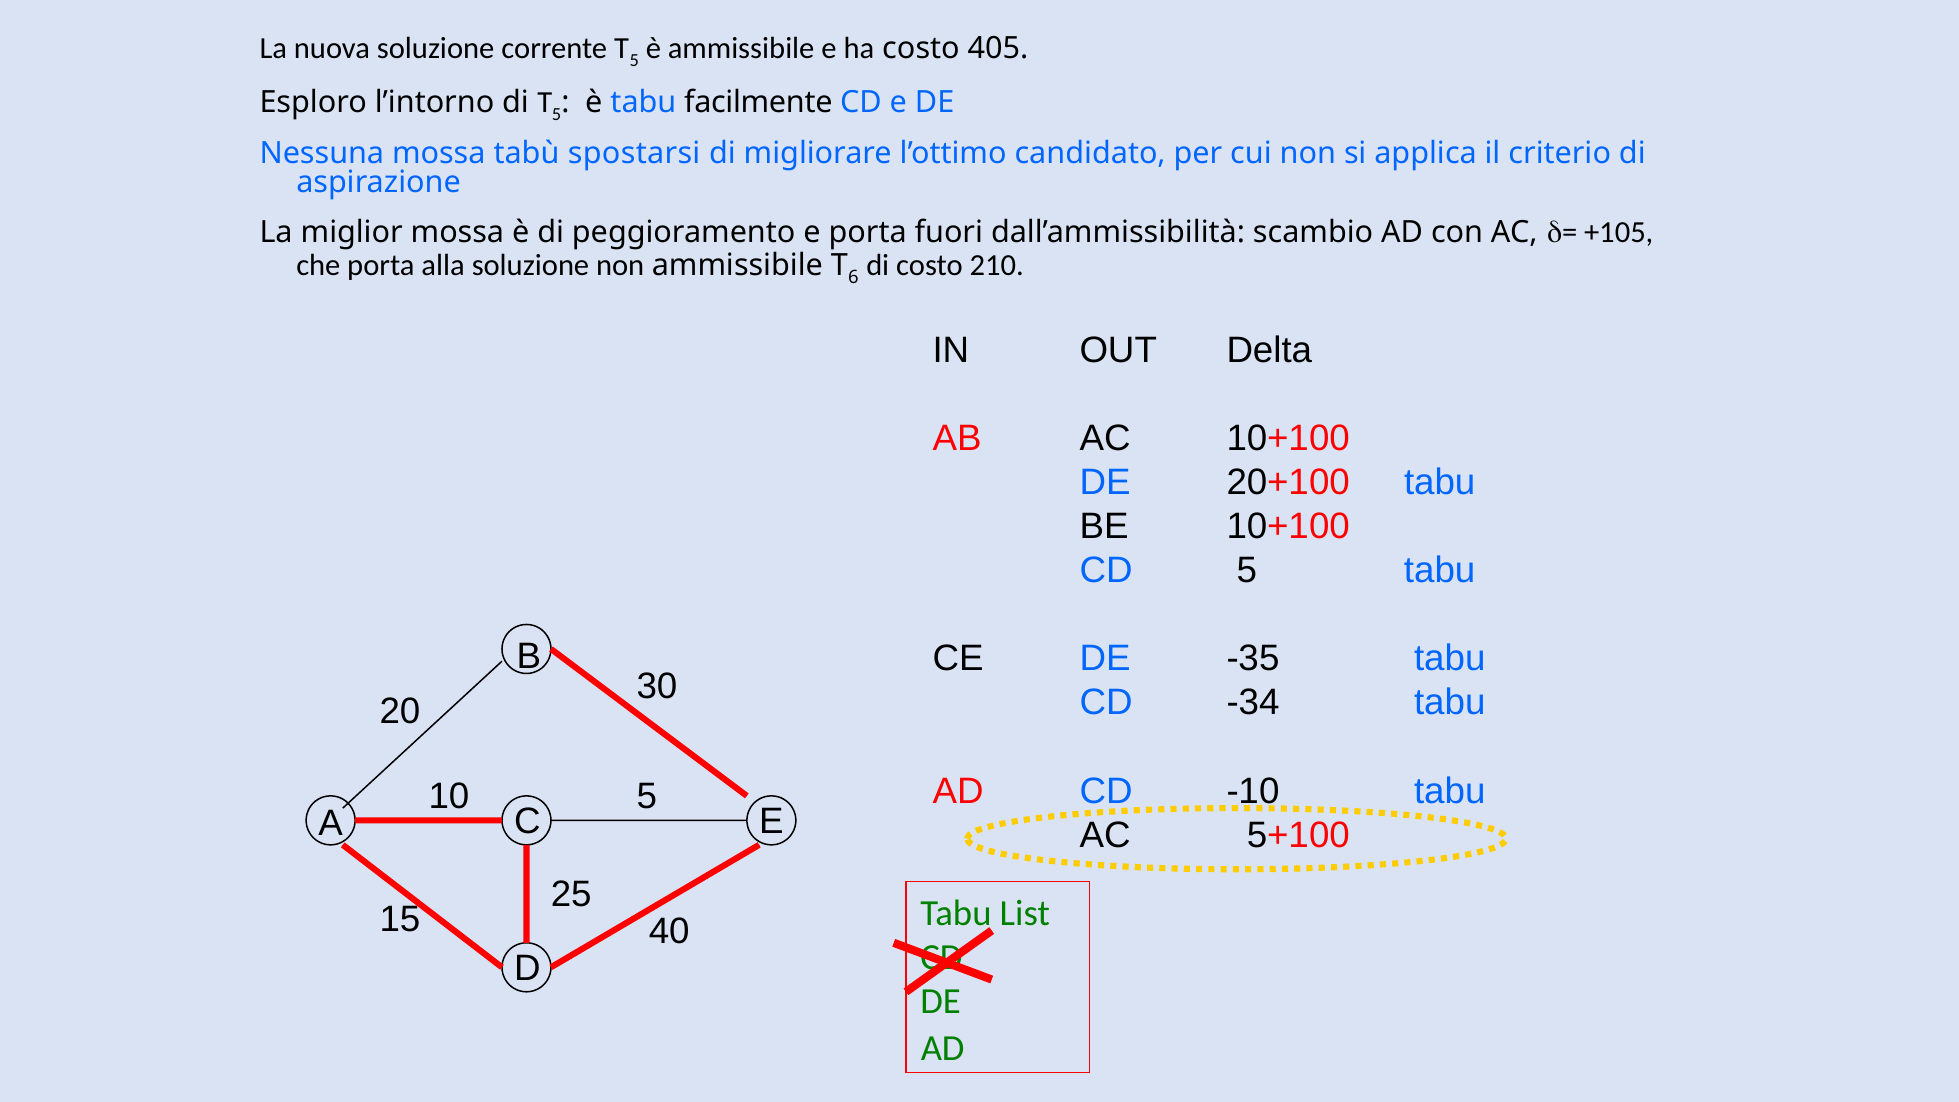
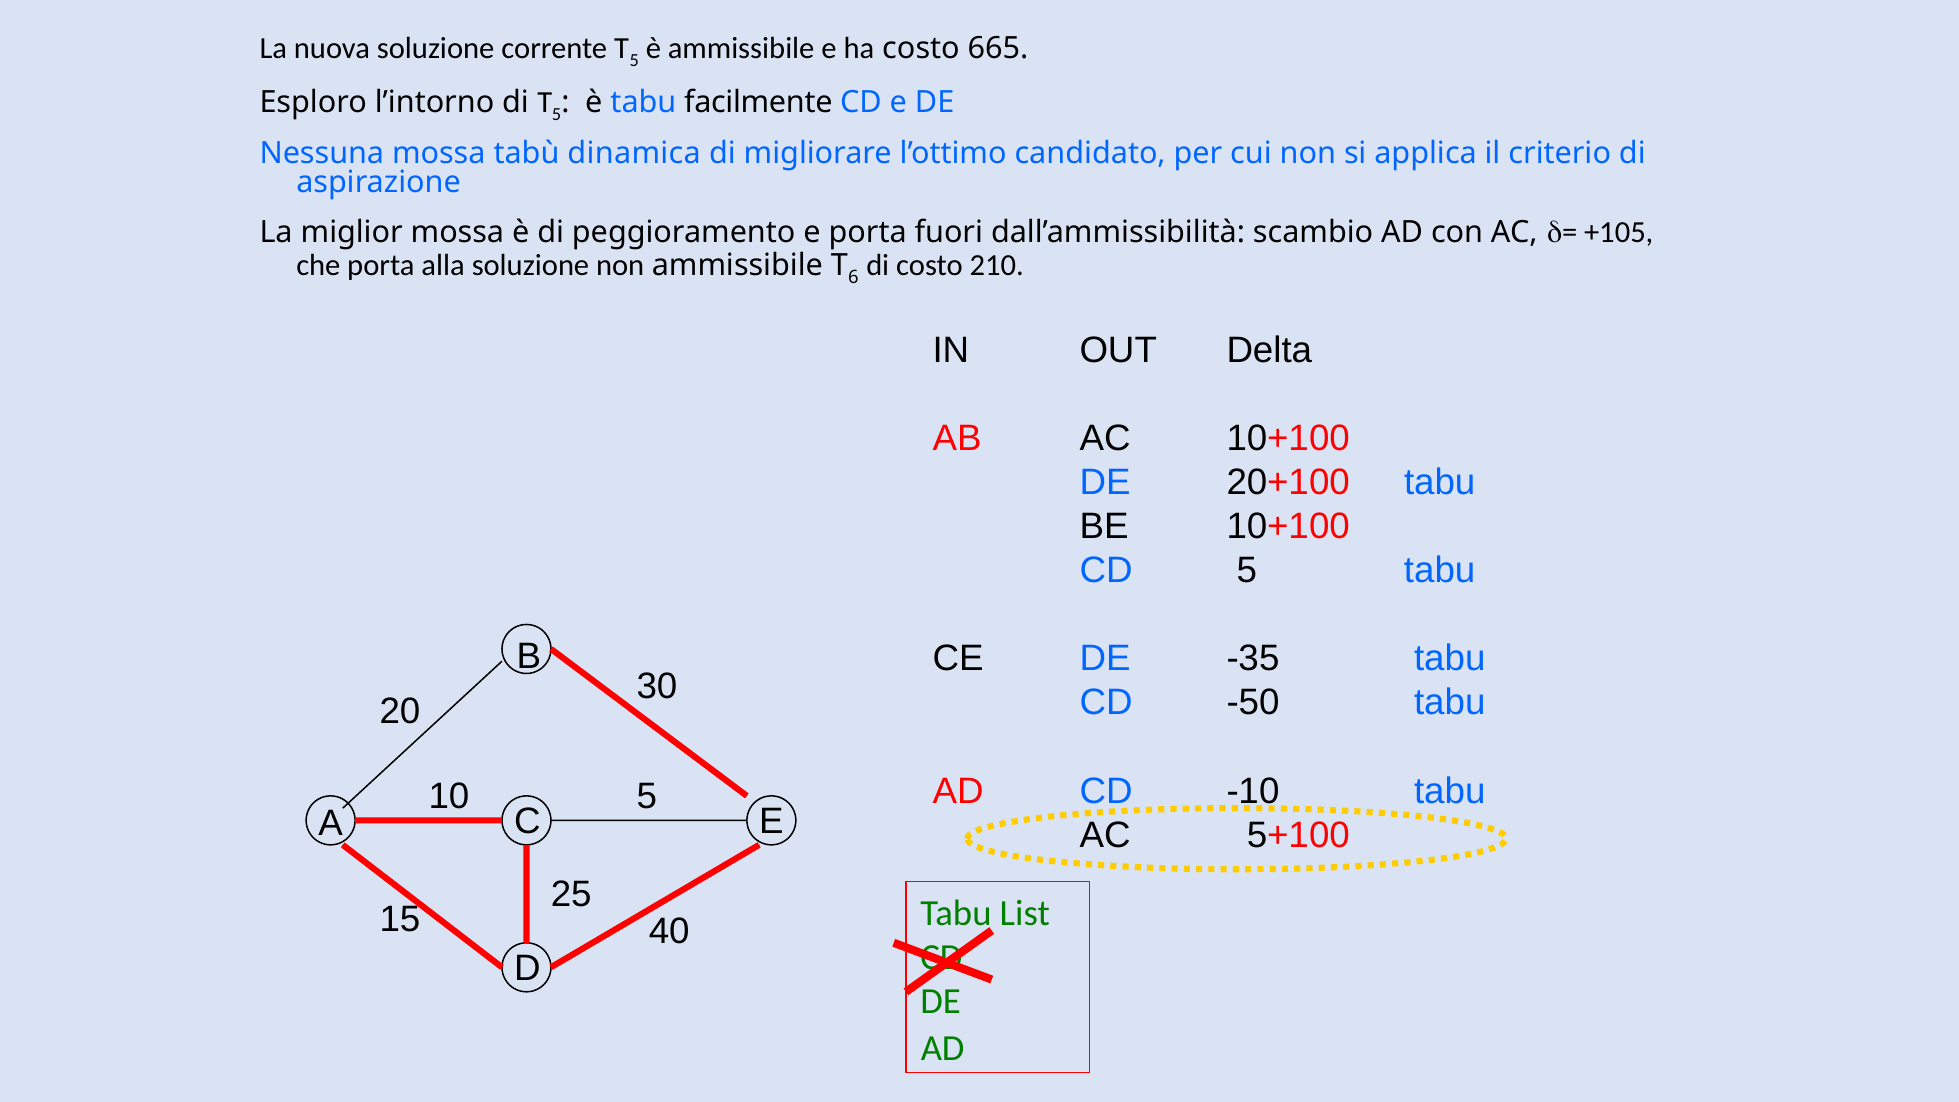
405: 405 -> 665
spostarsi: spostarsi -> dinamica
-34: -34 -> -50
